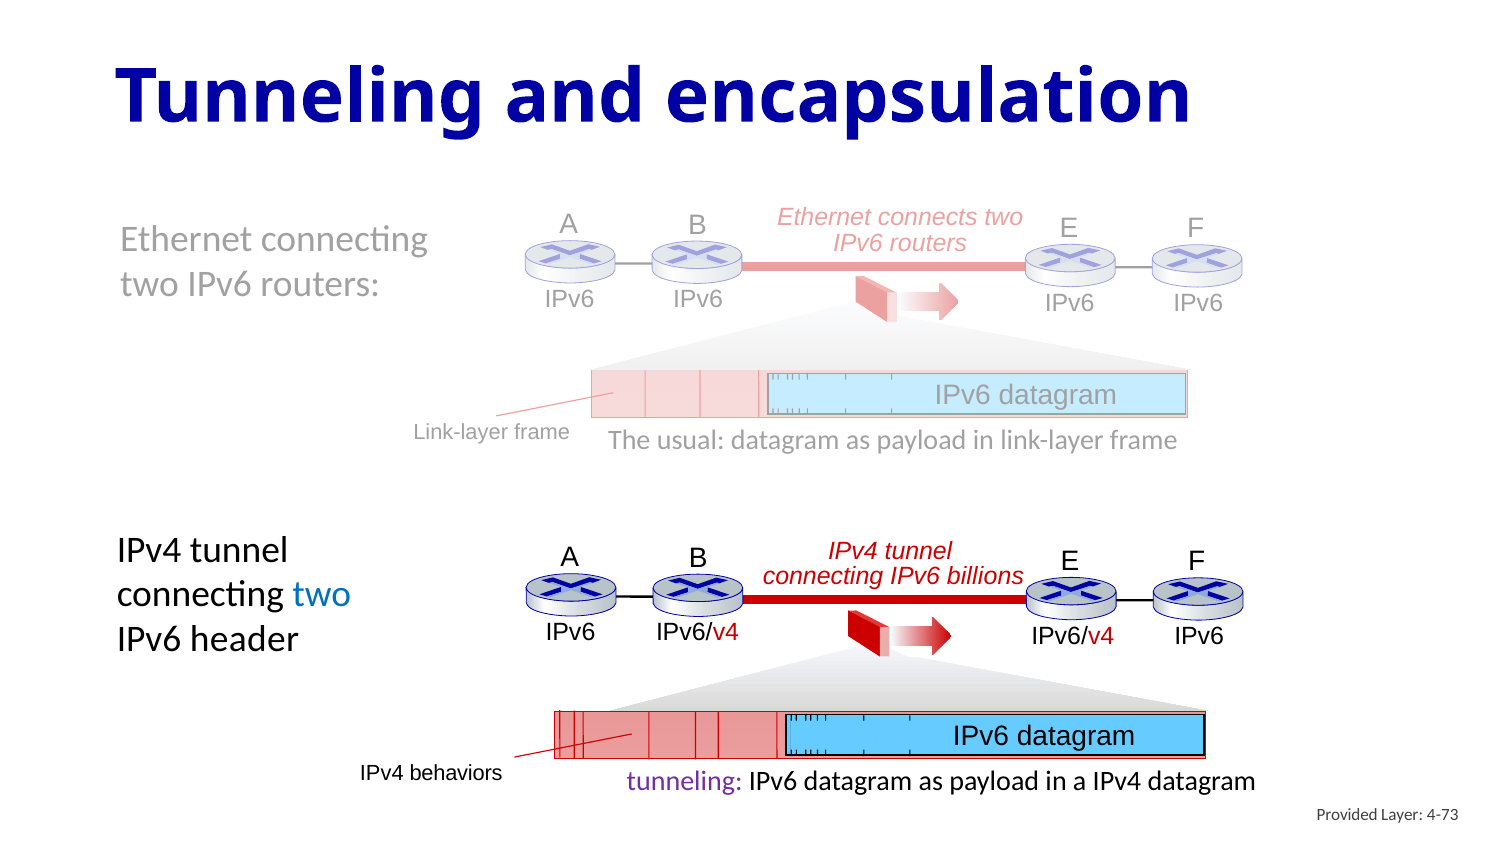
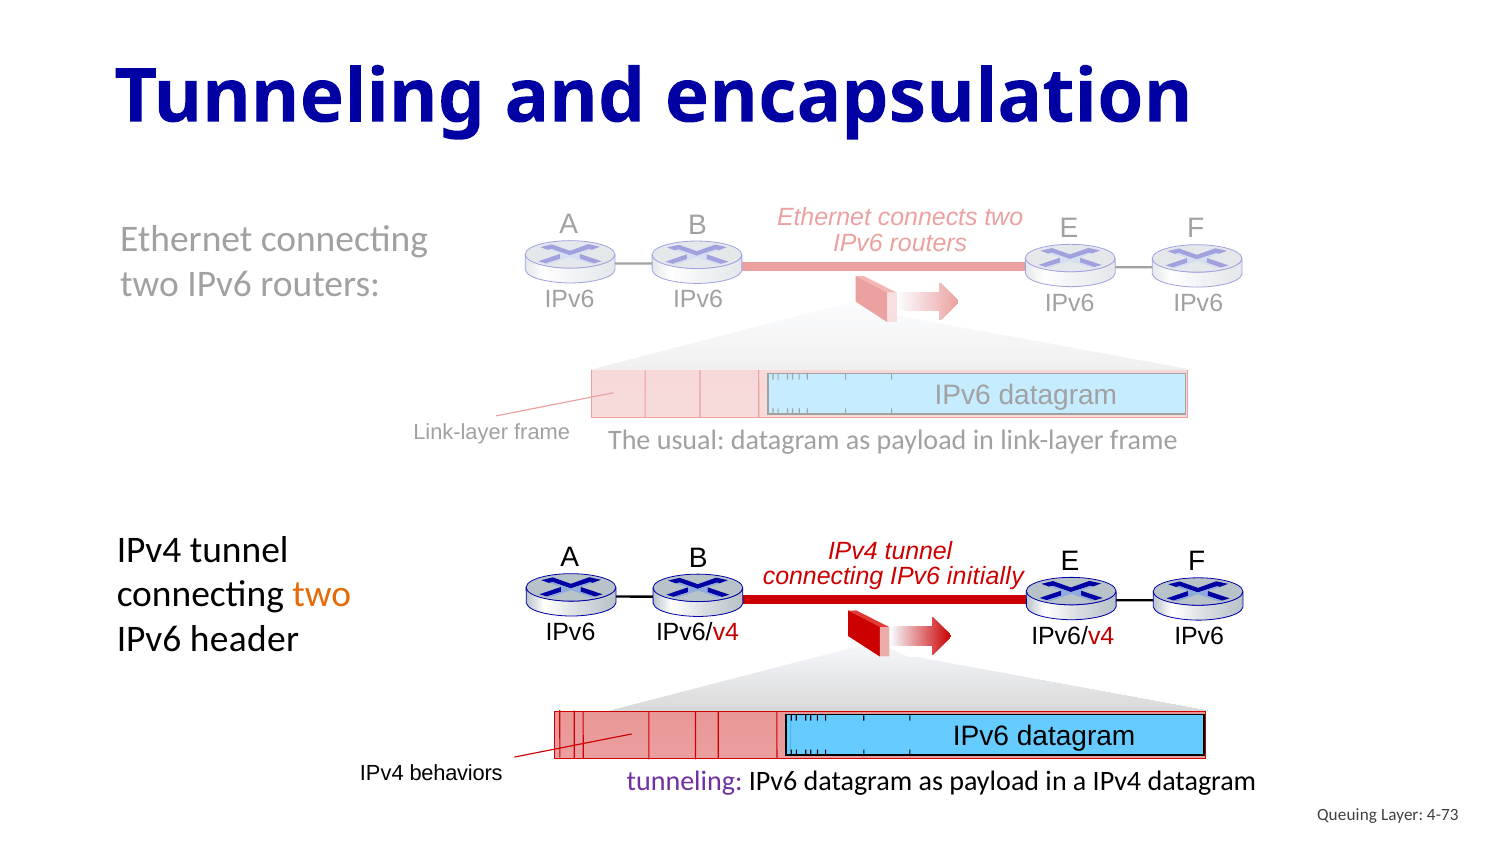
billions: billions -> initially
two at (322, 594) colour: blue -> orange
Provided: Provided -> Queuing
